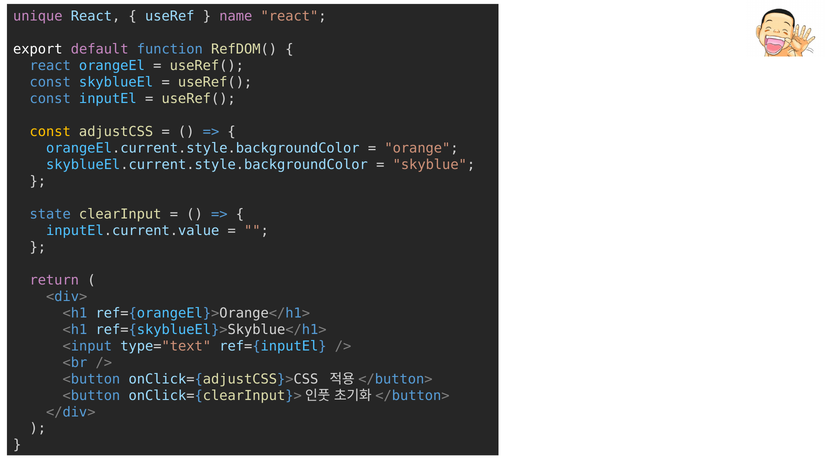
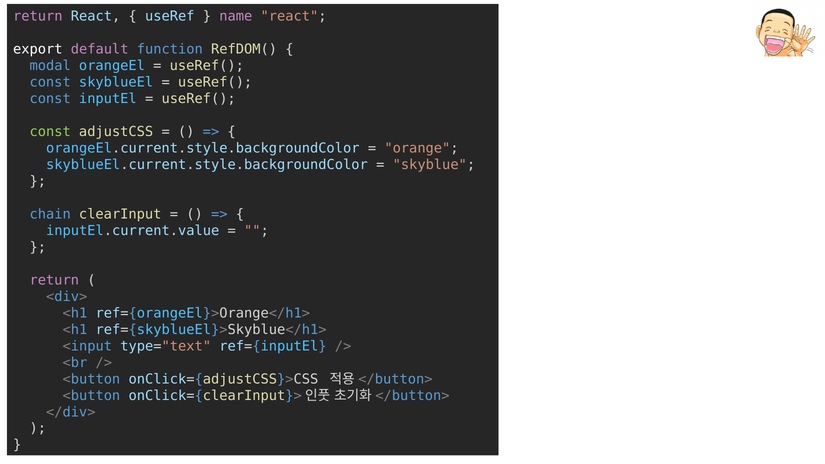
unique at (38, 16): unique -> return
react at (50, 66): react -> modal
const at (50, 132) colour: yellow -> light green
state: state -> chain
